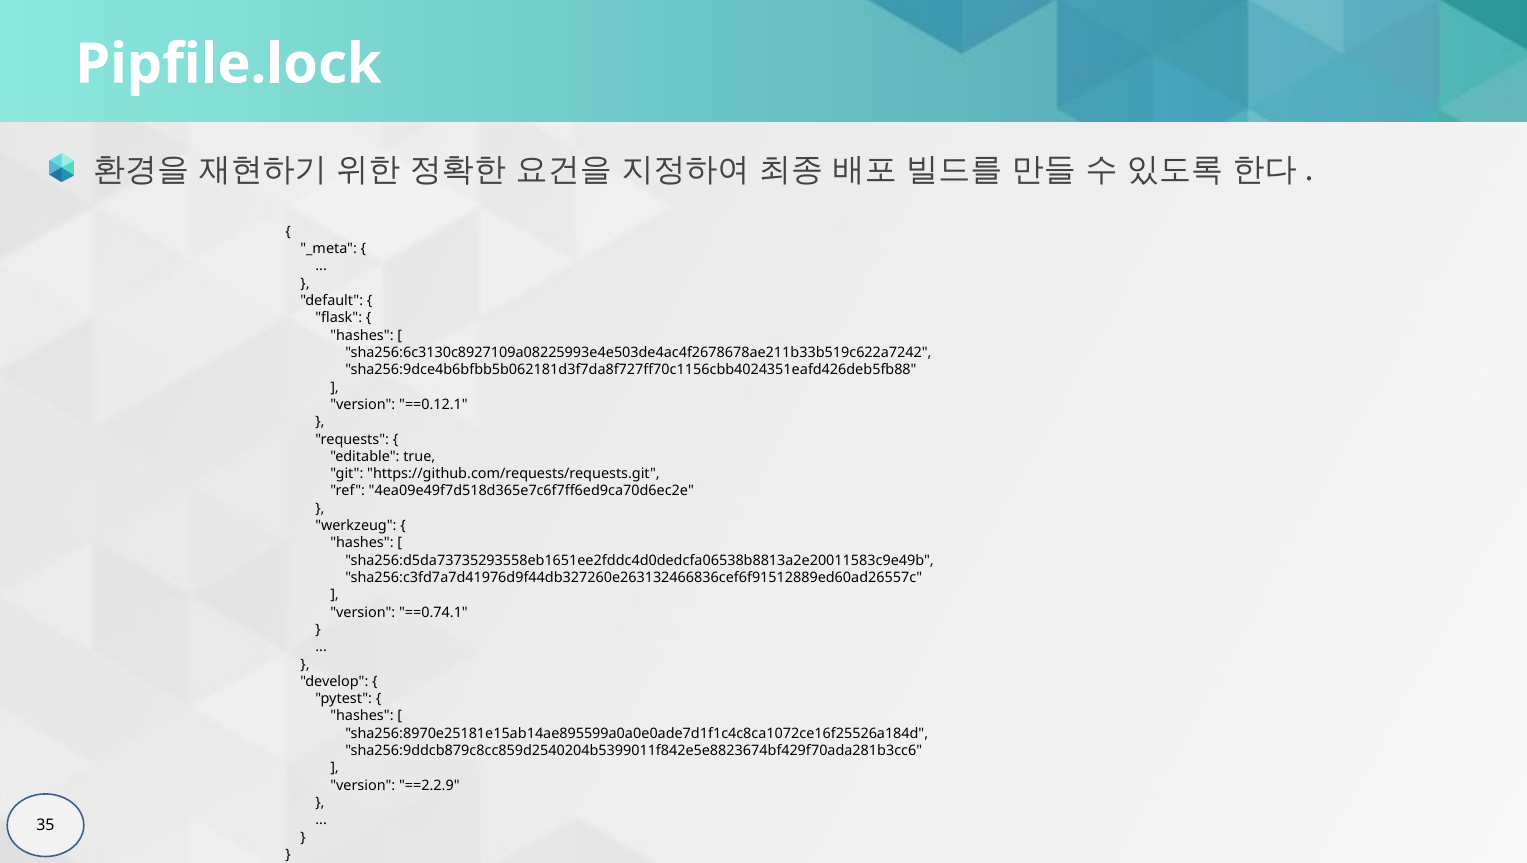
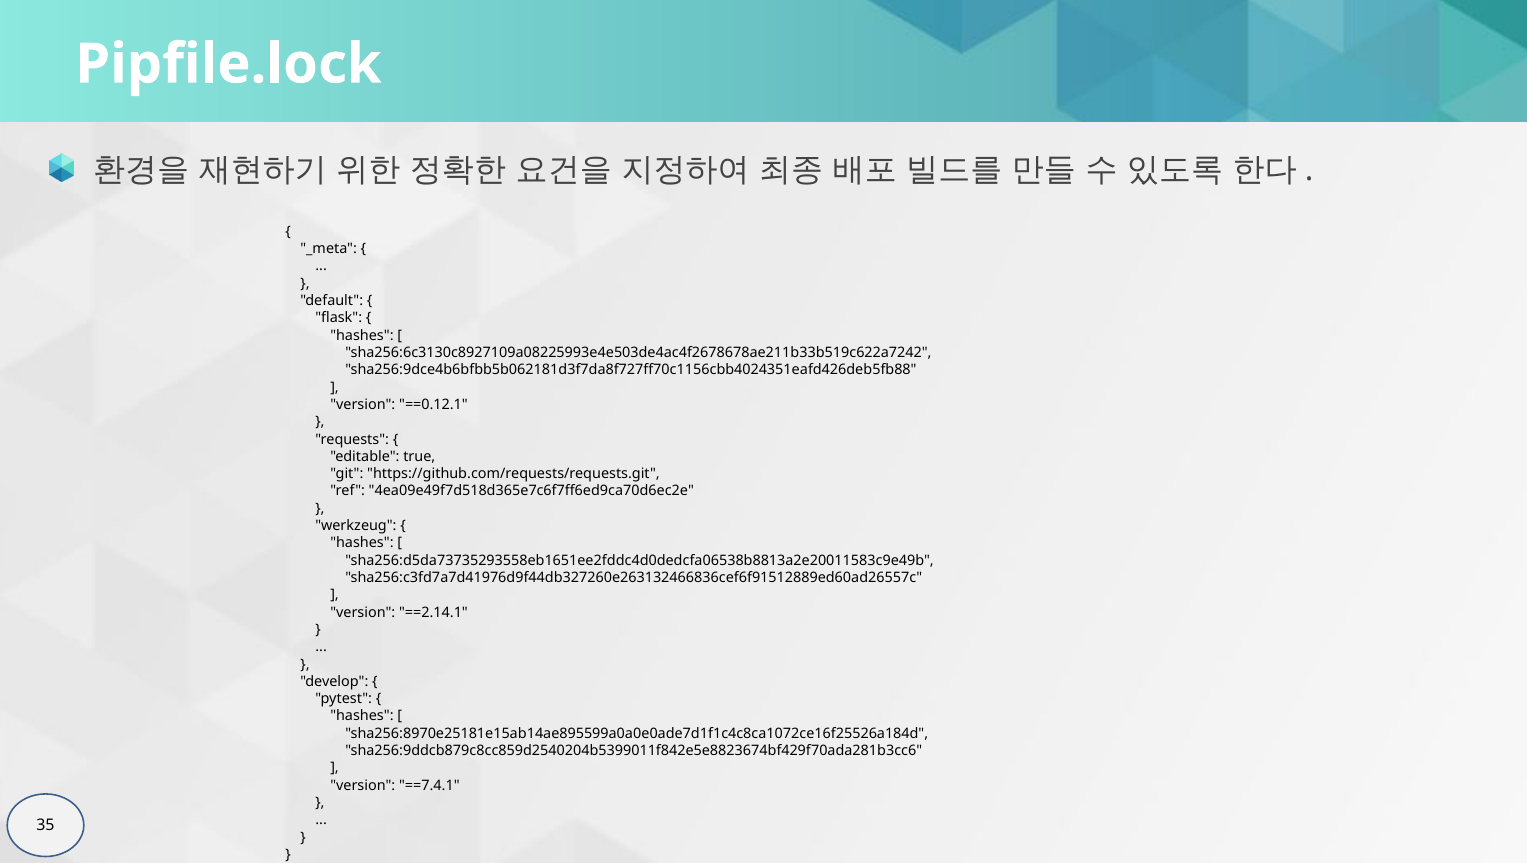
==0.74.1: ==0.74.1 -> ==2.14.1
==2.2.9: ==2.2.9 -> ==7.4.1
